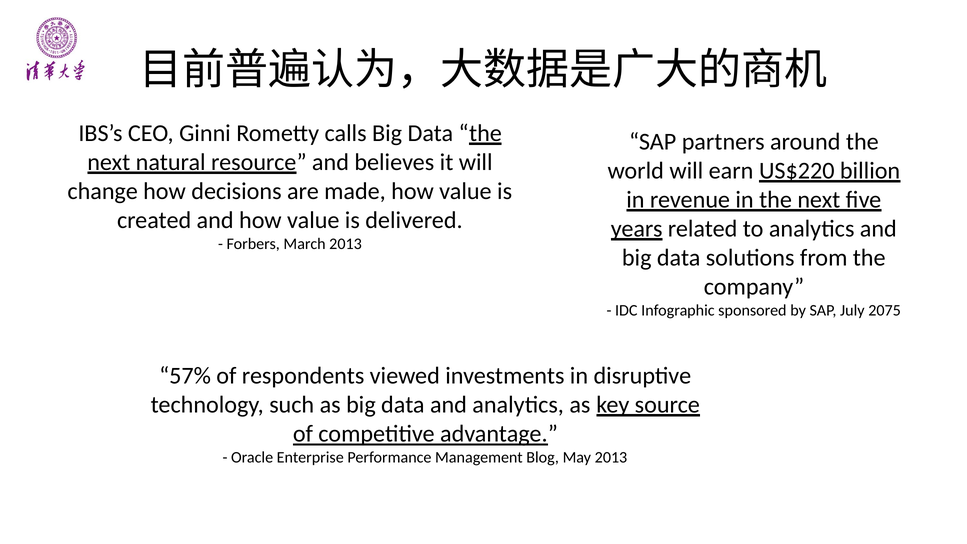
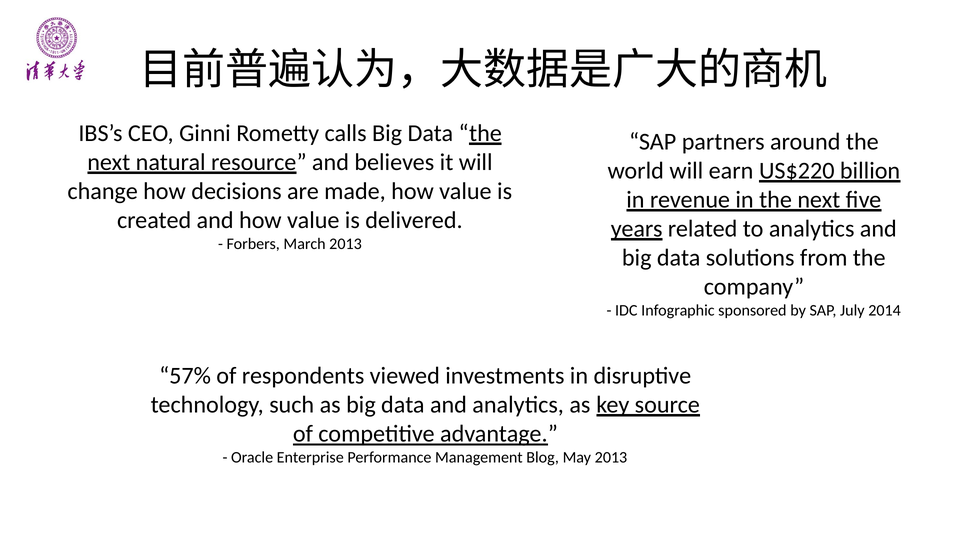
2075: 2075 -> 2014
